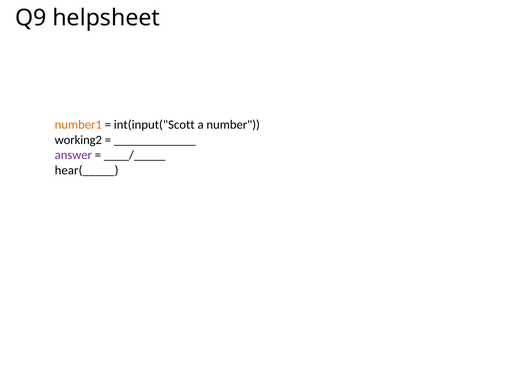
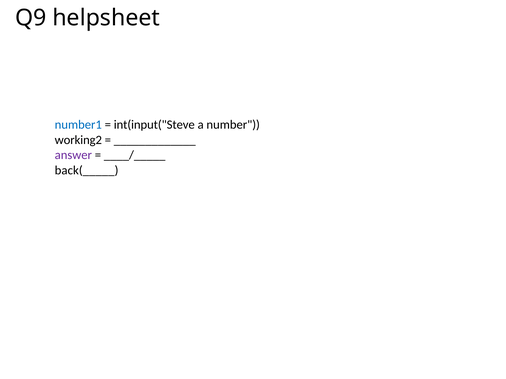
number1 colour: orange -> blue
int(input("Scott: int(input("Scott -> int(input("Steve
hear(_____: hear(_____ -> back(_____
